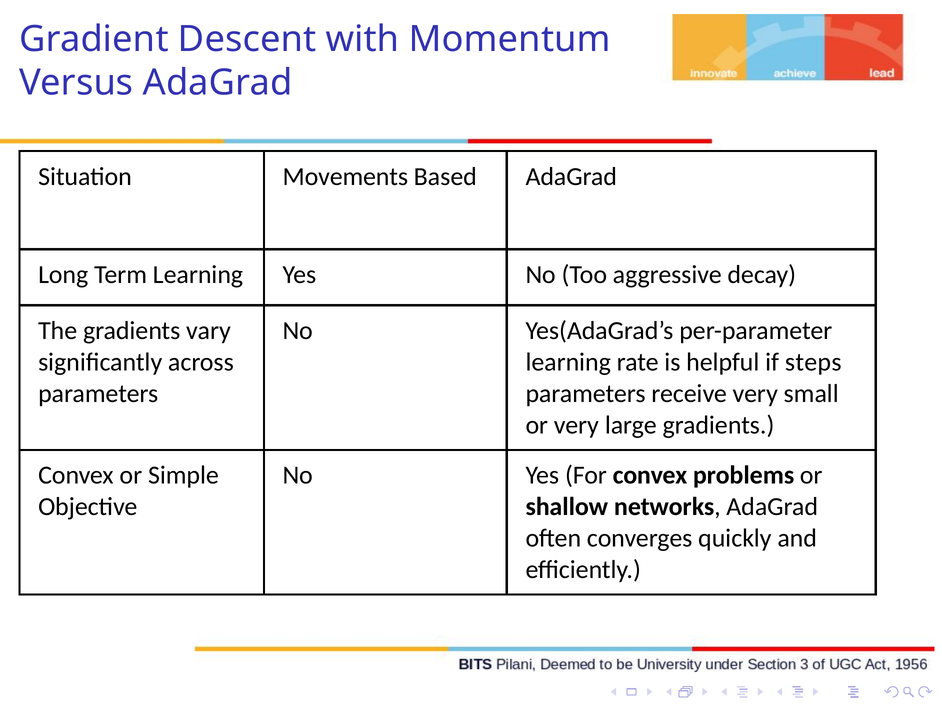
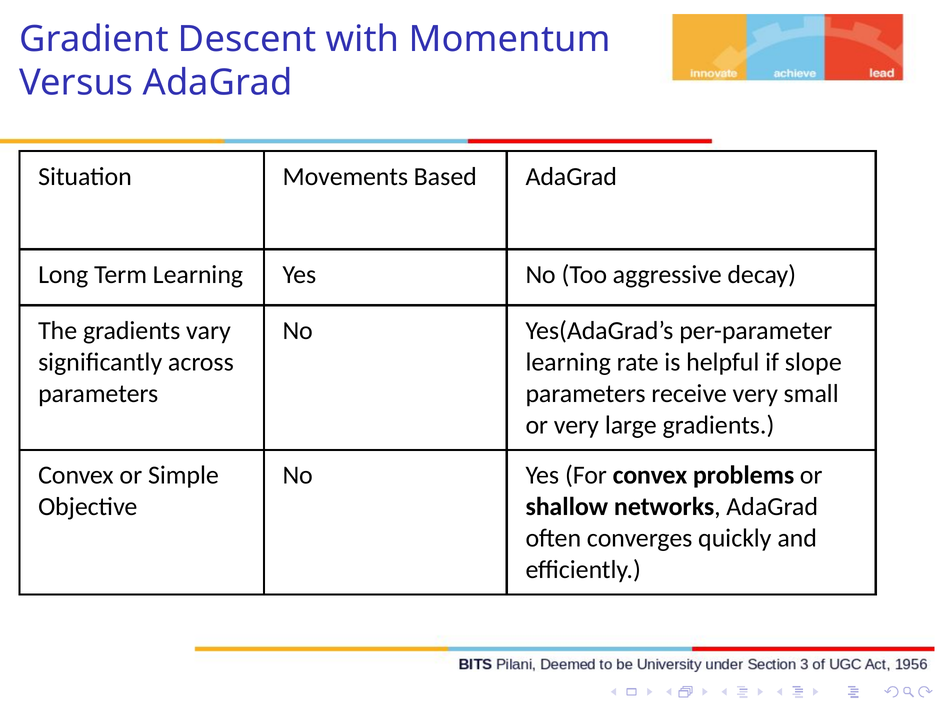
steps: steps -> slope
